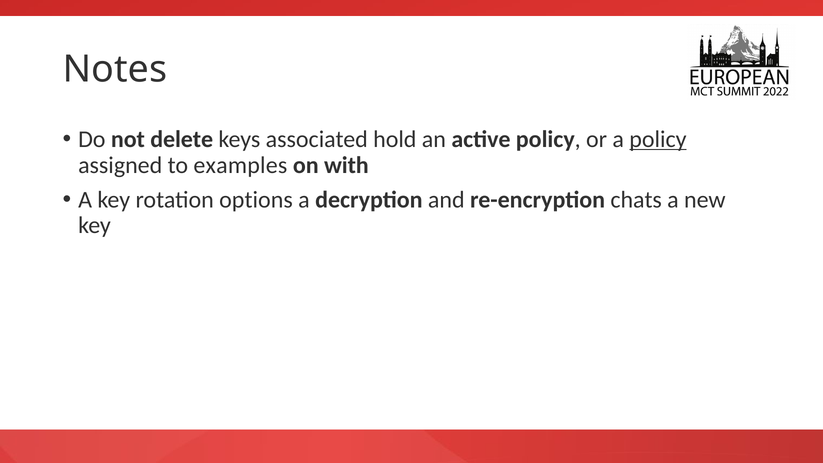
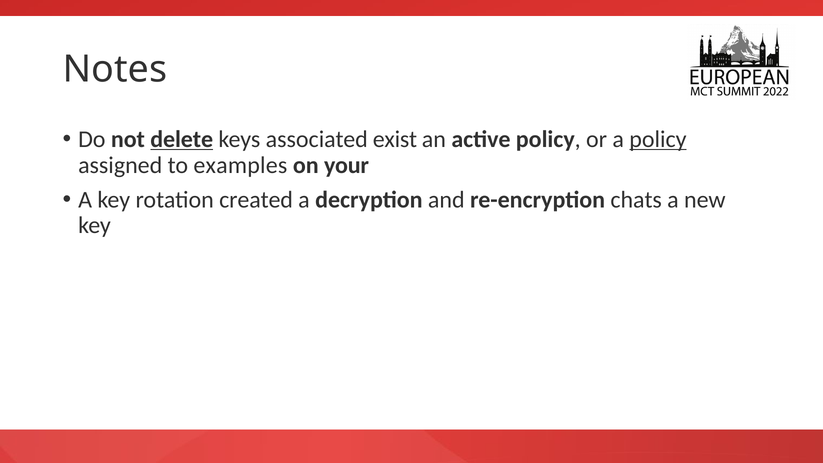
delete underline: none -> present
hold: hold -> exist
with: with -> your
options: options -> created
